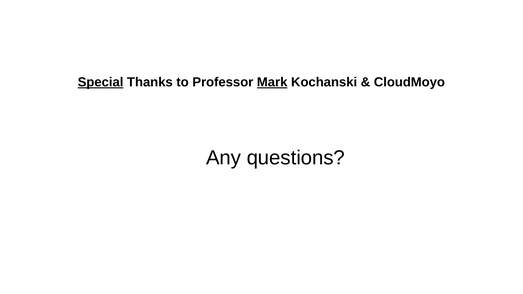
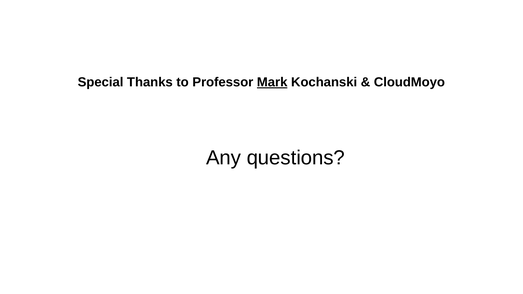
Special underline: present -> none
